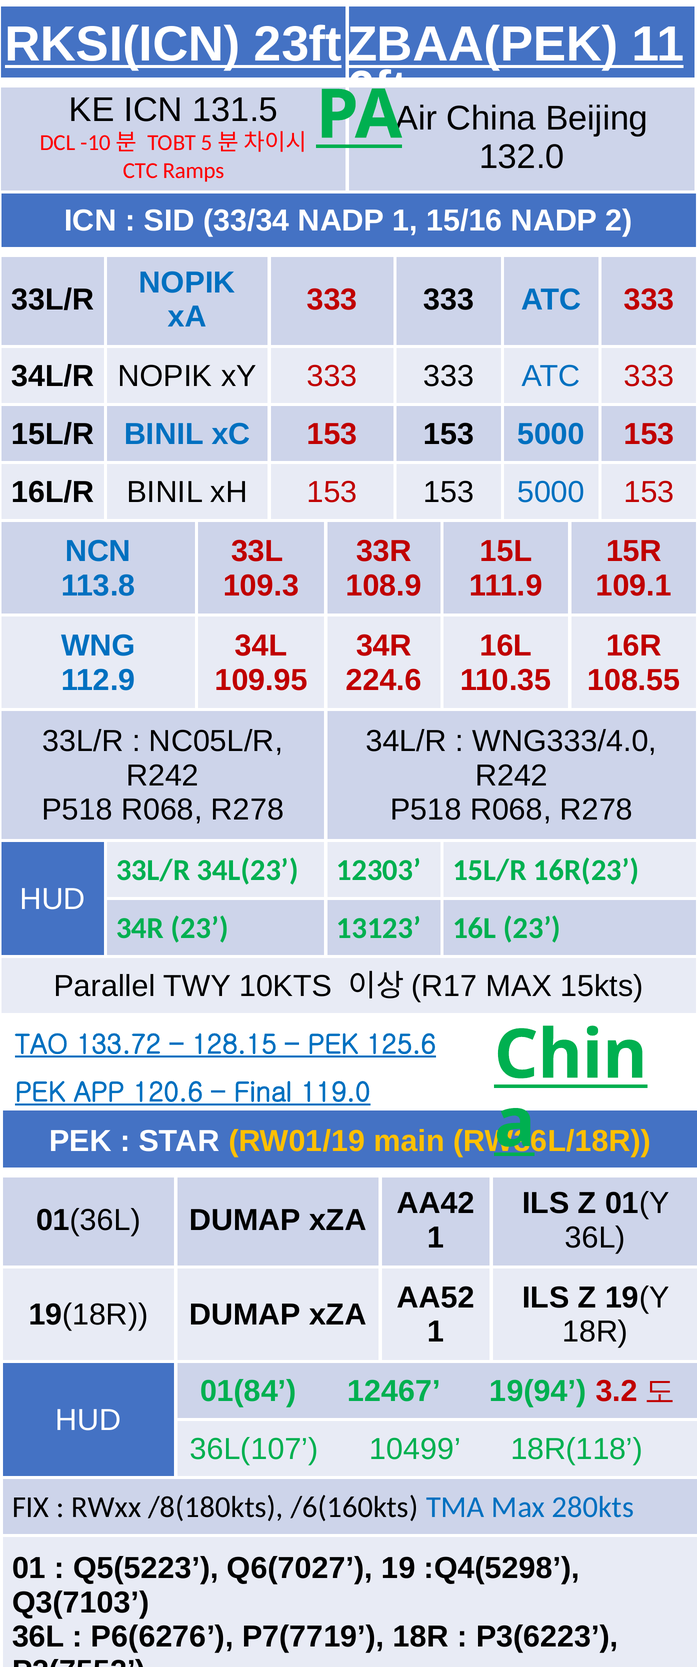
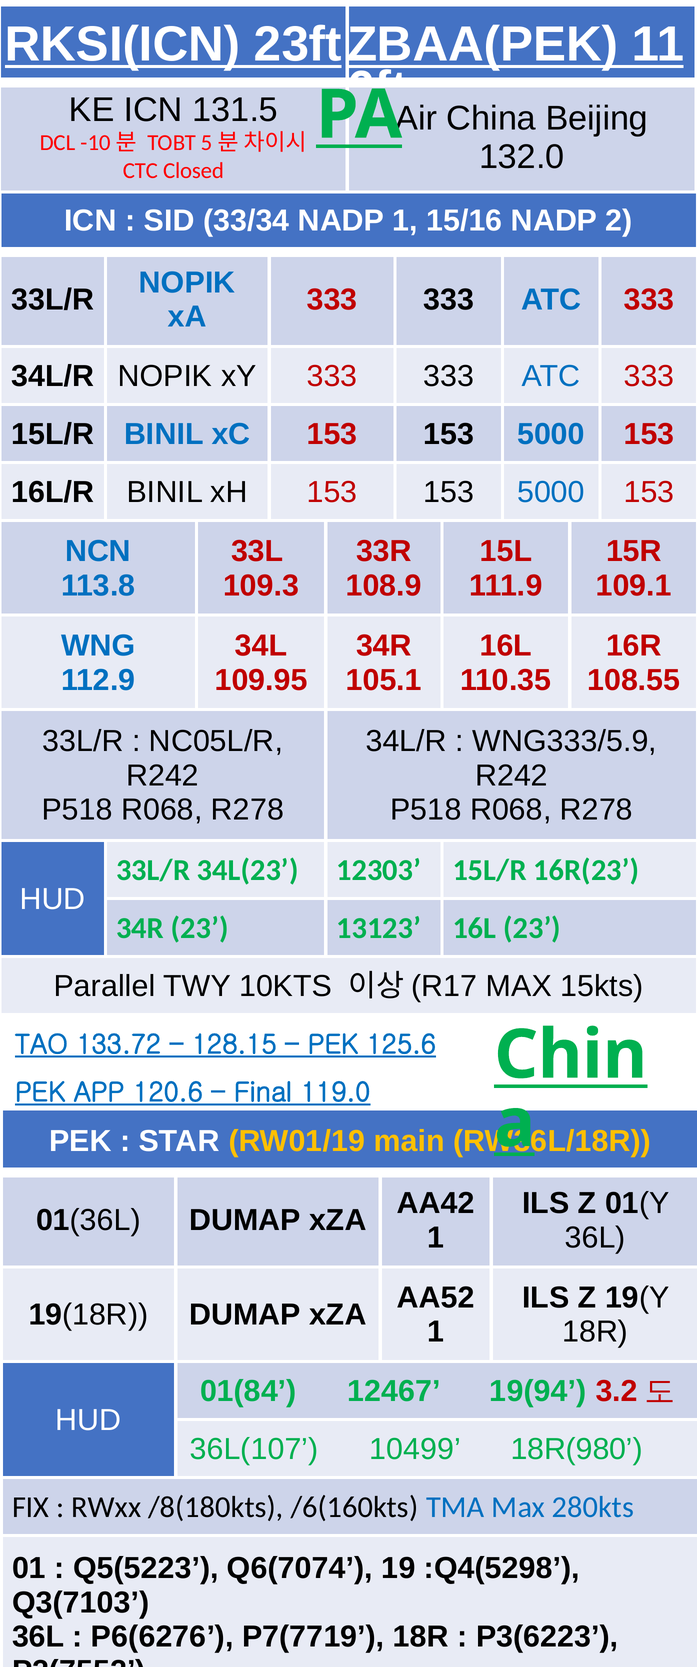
Ramps: Ramps -> Closed
224.6: 224.6 -> 105.1
WNG333/4.0: WNG333/4.0 -> WNG333/5.9
18R(118: 18R(118 -> 18R(980
Q6(7027: Q6(7027 -> Q6(7074
